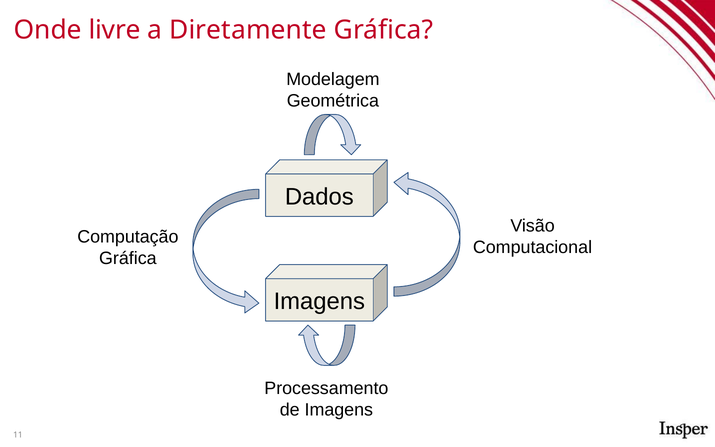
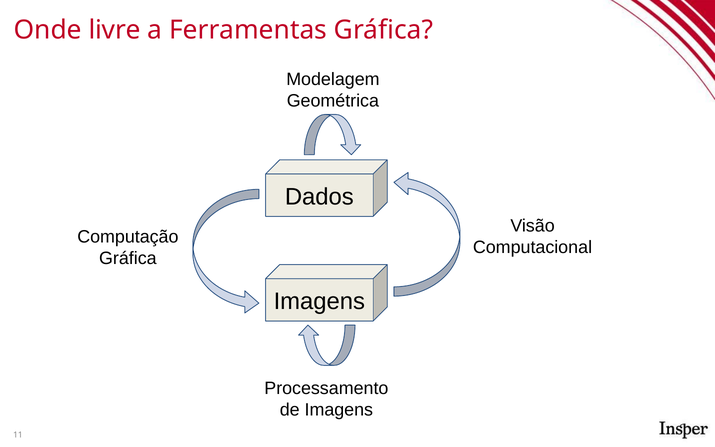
Diretamente: Diretamente -> Ferramentas
